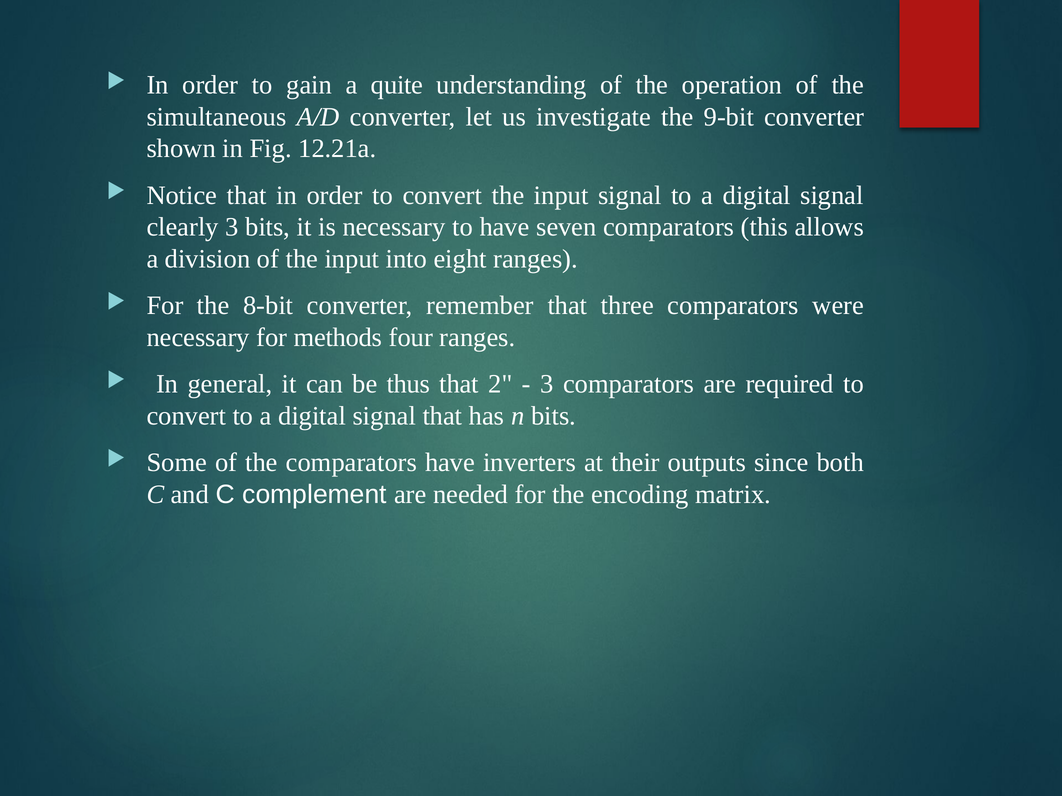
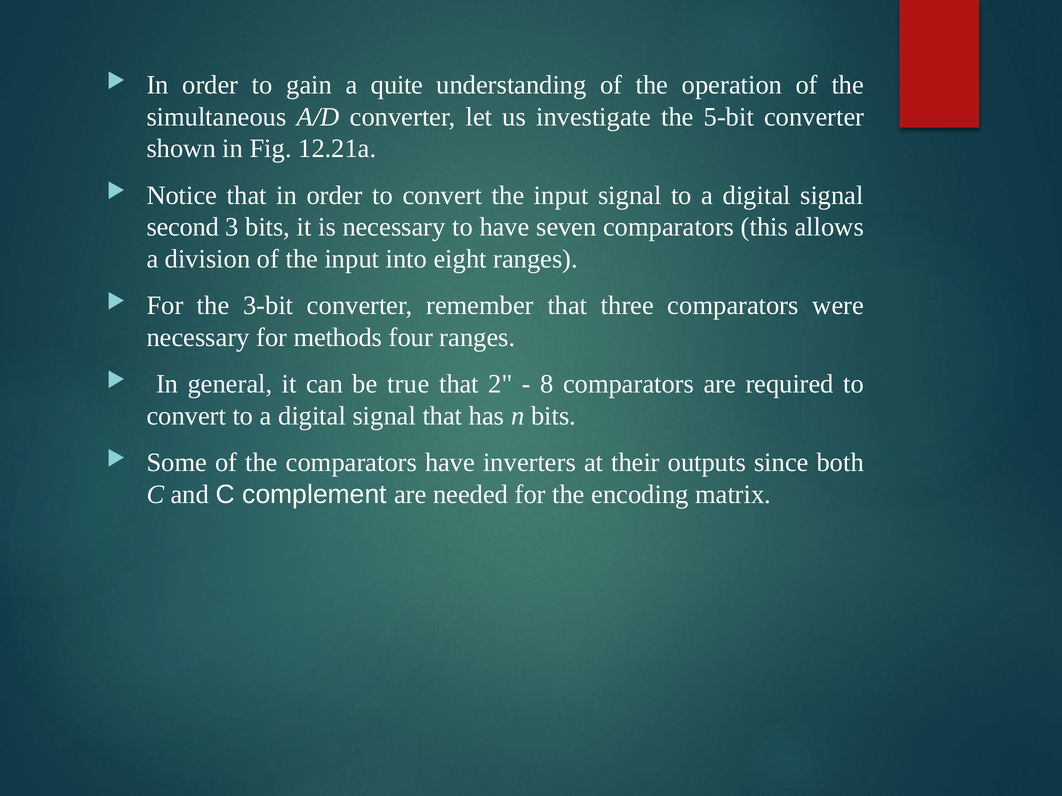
9-bit: 9-bit -> 5-bit
clearly: clearly -> second
8-bit: 8-bit -> 3-bit
thus: thus -> true
3 at (547, 384): 3 -> 8
